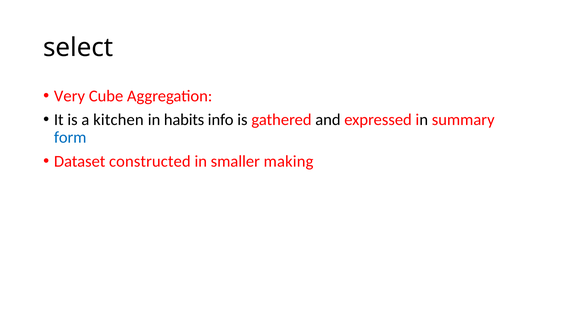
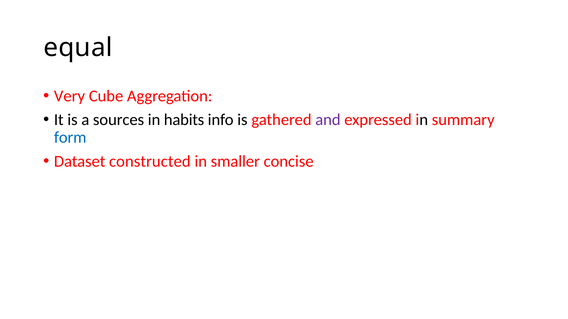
select: select -> equal
kitchen: kitchen -> sources
and colour: black -> purple
making: making -> concise
